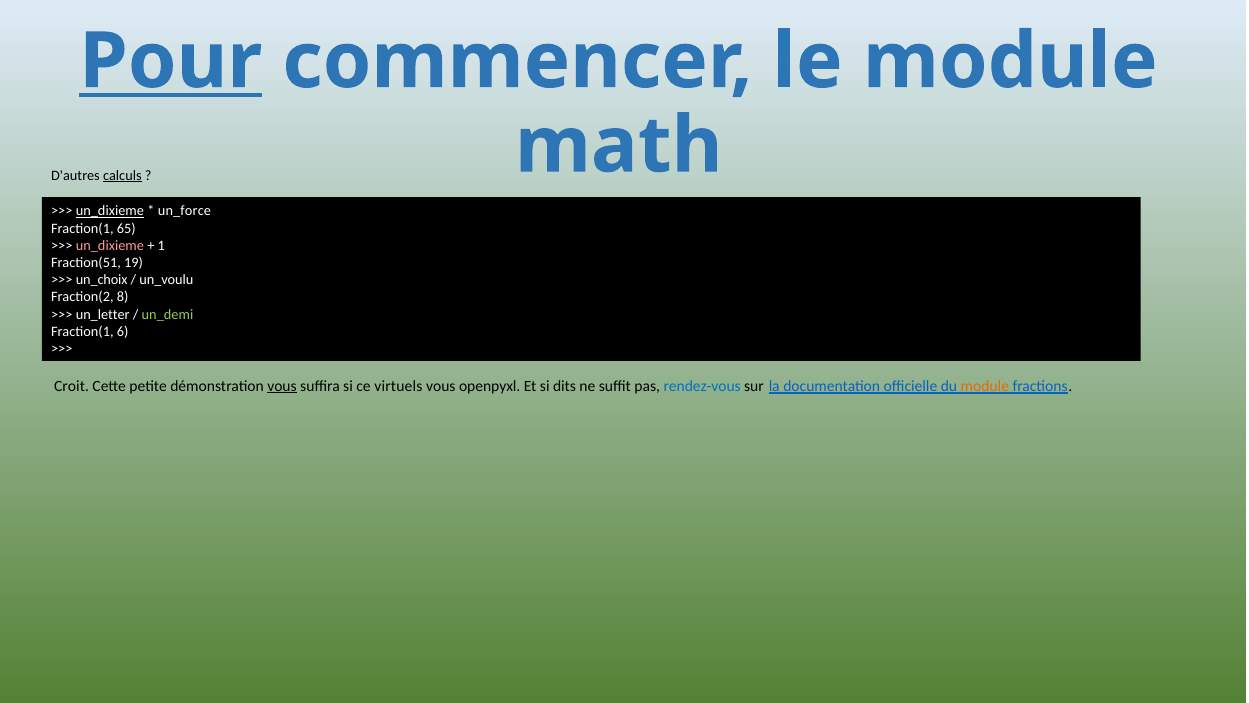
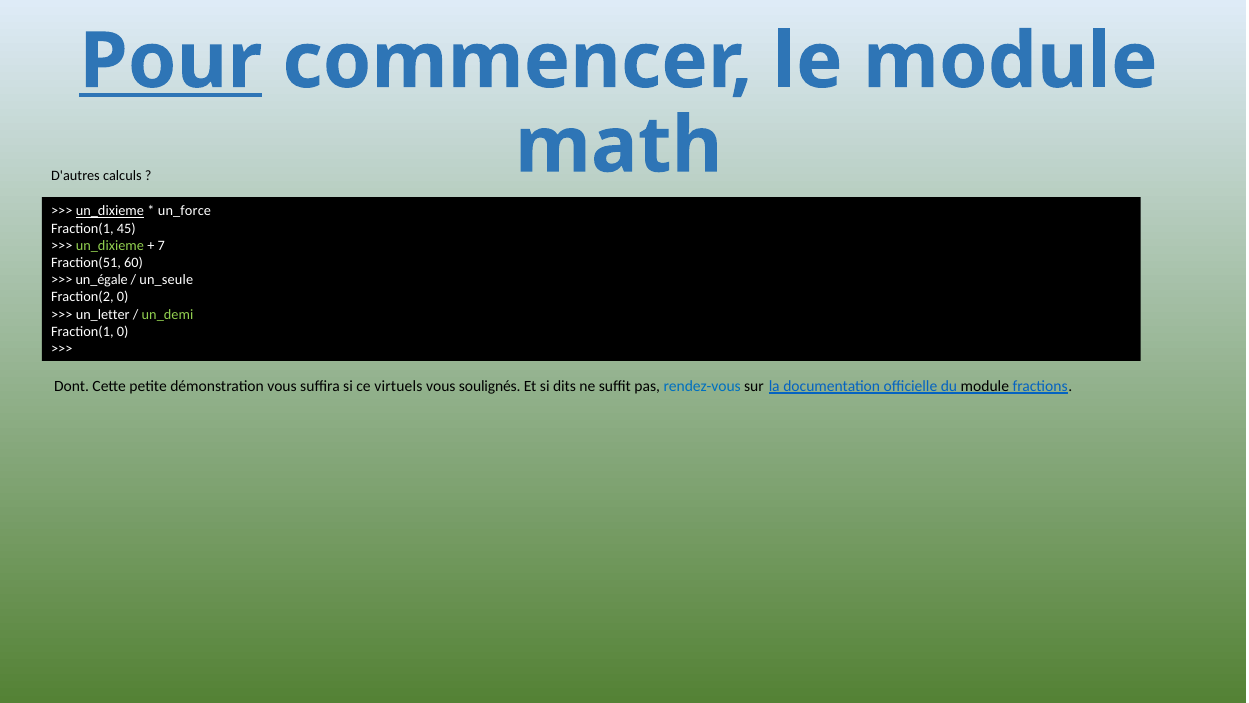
calculs underline: present -> none
65: 65 -> 45
un_dixieme at (110, 245) colour: pink -> light green
1: 1 -> 7
19: 19 -> 60
un_choix: un_choix -> un_égale
un_voulu: un_voulu -> un_seule
Fraction(2 8: 8 -> 0
Fraction(1 6: 6 -> 0
Croit: Croit -> Dont
vous at (282, 386) underline: present -> none
openpyxl: openpyxl -> soulignés
module at (985, 386) colour: orange -> black
